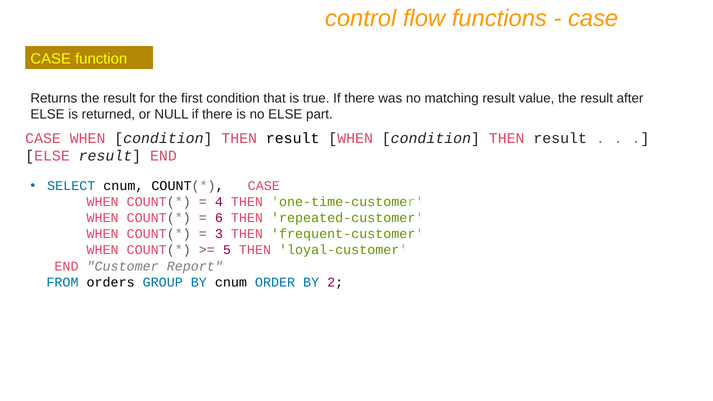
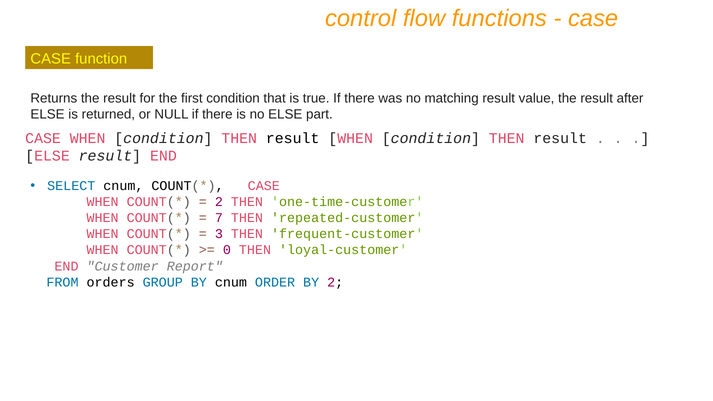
4 at (219, 202): 4 -> 2
6: 6 -> 7
5: 5 -> 0
